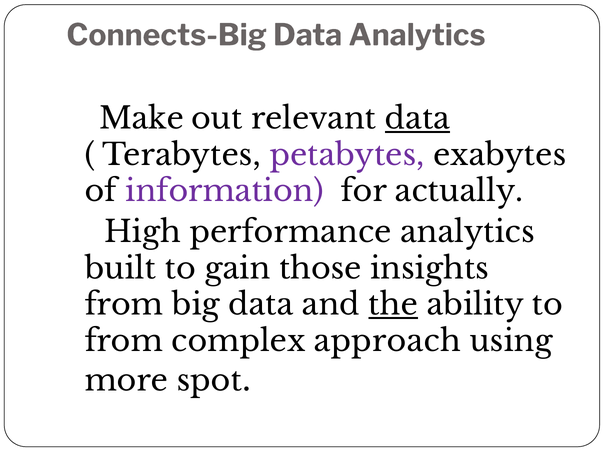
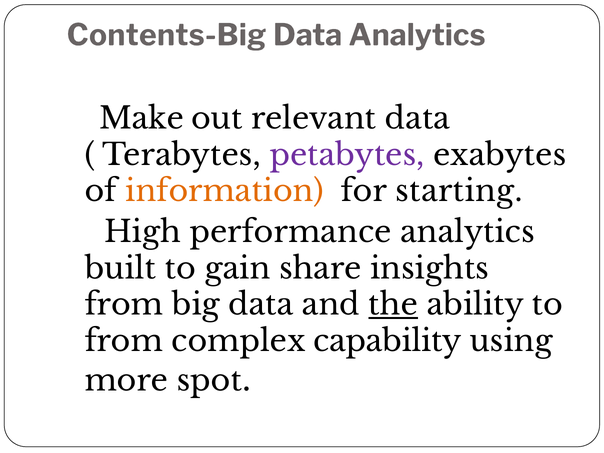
Connects-Big: Connects-Big -> Contents-Big
data at (418, 119) underline: present -> none
information colour: purple -> orange
actually: actually -> starting
those: those -> share
approach: approach -> capability
